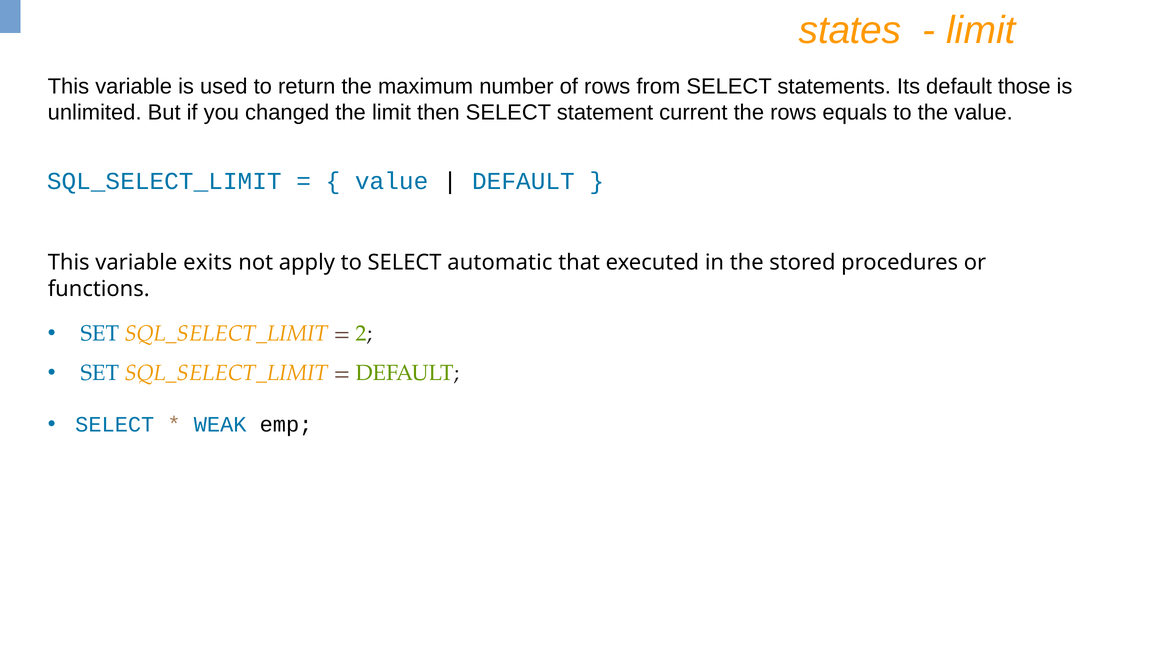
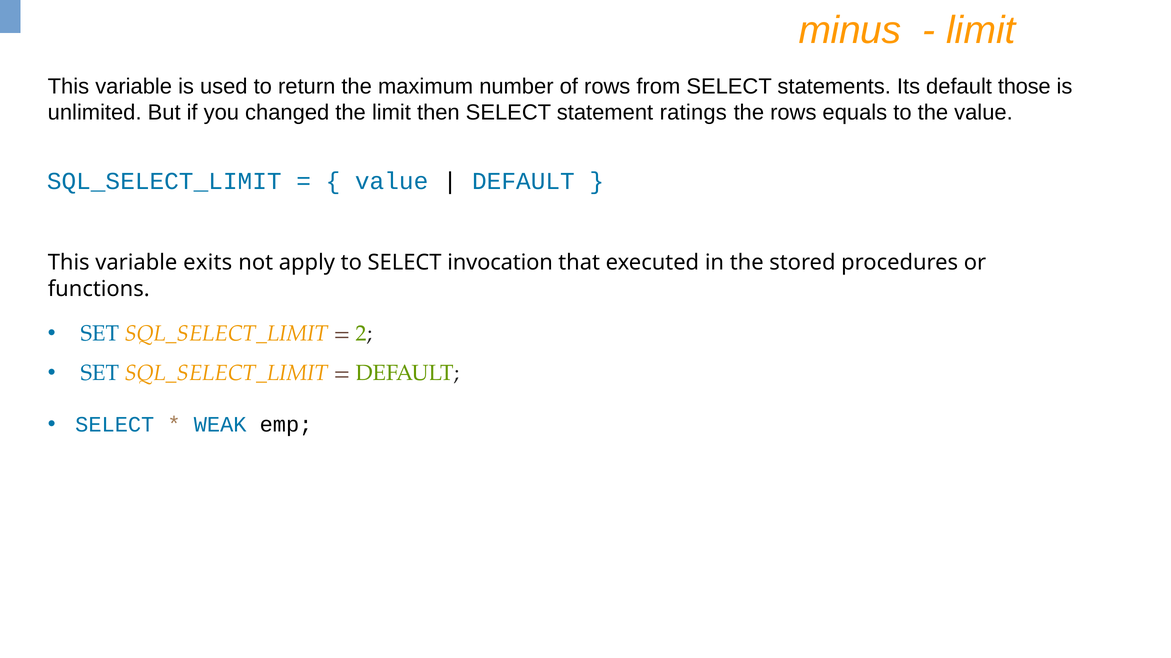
states: states -> minus
current: current -> ratings
automatic: automatic -> invocation
